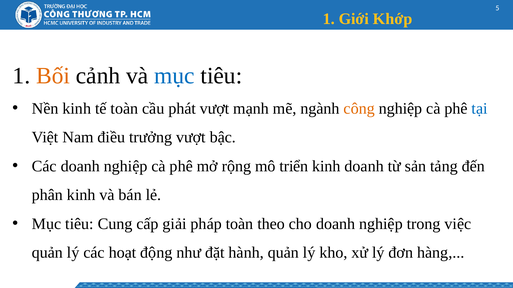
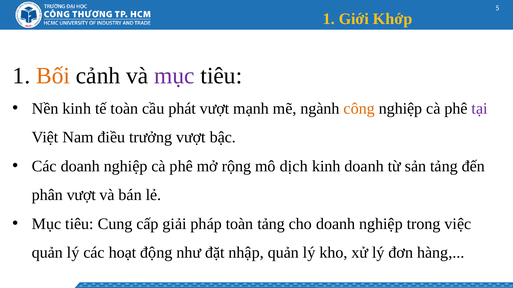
mục at (174, 76) colour: blue -> purple
tại colour: blue -> purple
triển: triển -> dịch
phân kinh: kinh -> vượt
toàn theo: theo -> tảng
hành: hành -> nhập
